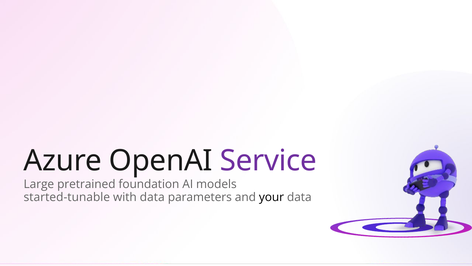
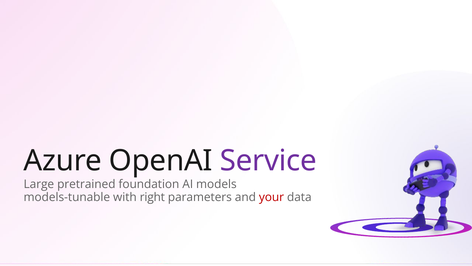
started-tunable: started-tunable -> models-tunable
with data: data -> right
your colour: black -> red
